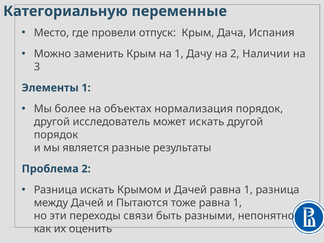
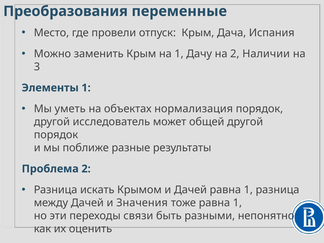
Категориальную: Категориальную -> Преобразования
более: более -> уметь
может искать: искать -> общей
является: является -> поближе
Пытаются: Пытаются -> Значения
